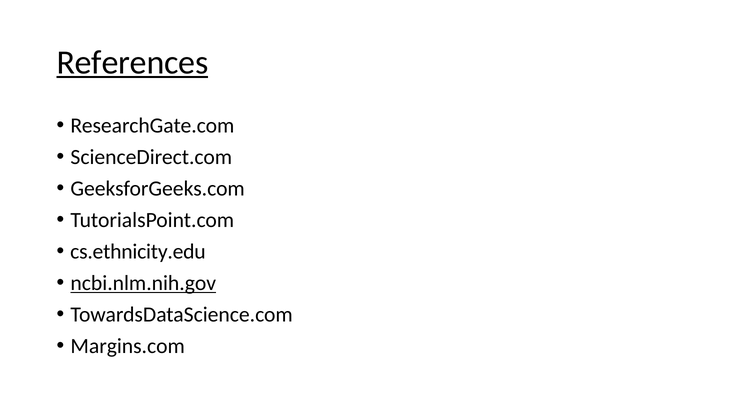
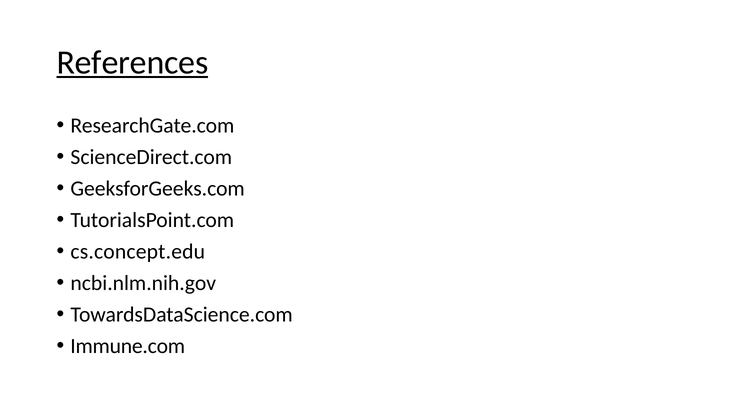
cs.ethnicity.edu: cs.ethnicity.edu -> cs.concept.edu
ncbi.nlm.nih.gov underline: present -> none
Margins.com: Margins.com -> Immune.com
